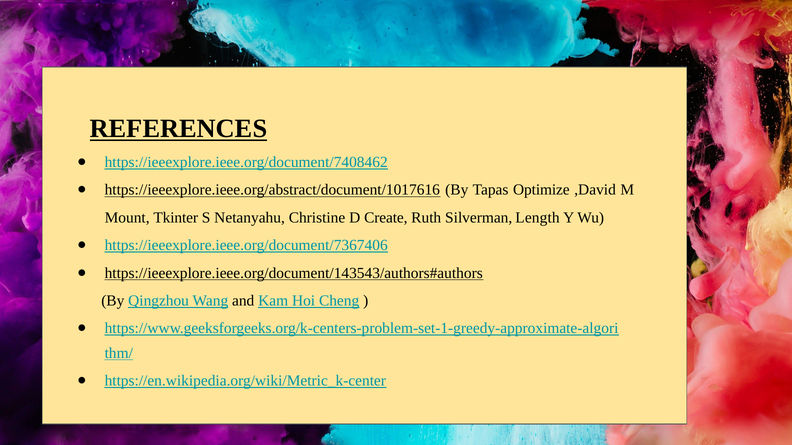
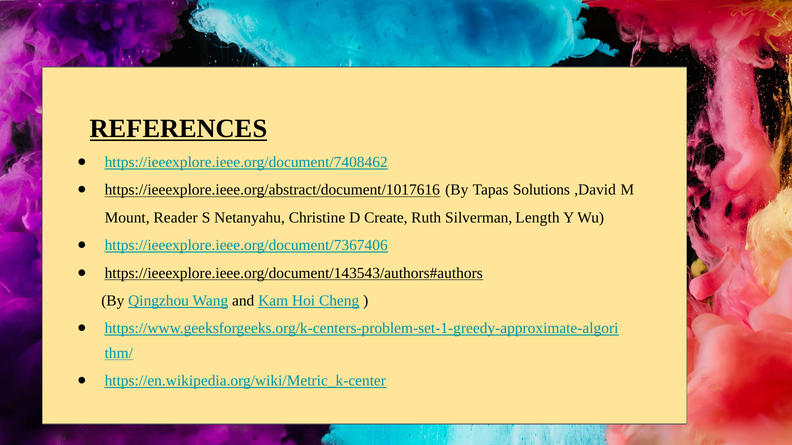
Optimize: Optimize -> Solutions
Tkinter: Tkinter -> Reader
